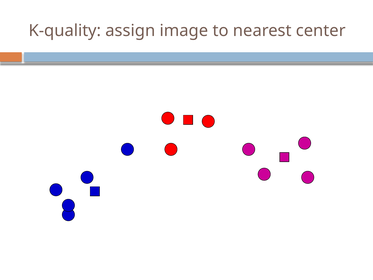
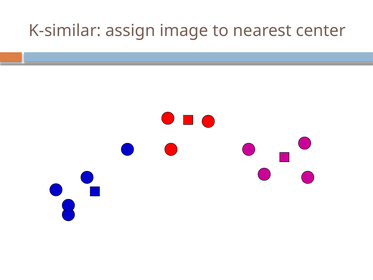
K-quality: K-quality -> K-similar
